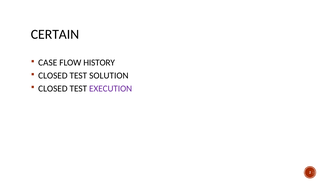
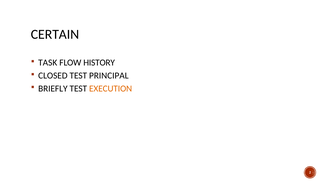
CASE: CASE -> TASK
SOLUTION: SOLUTION -> PRINCIPAL
CLOSED at (53, 89): CLOSED -> BRIEFLY
EXECUTION colour: purple -> orange
